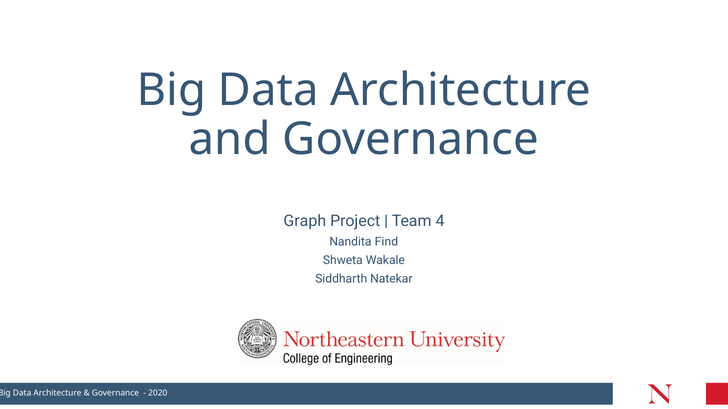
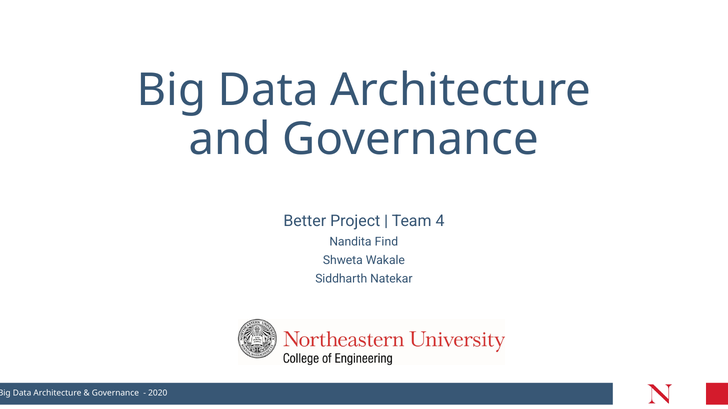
Graph: Graph -> Better
